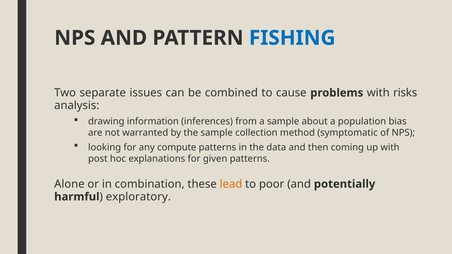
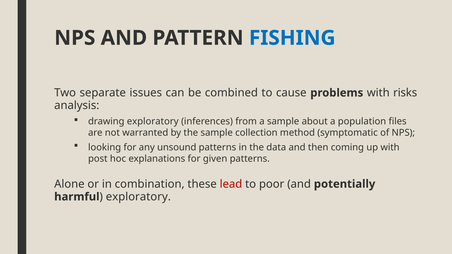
drawing information: information -> exploratory
bias: bias -> files
compute: compute -> unsound
lead colour: orange -> red
